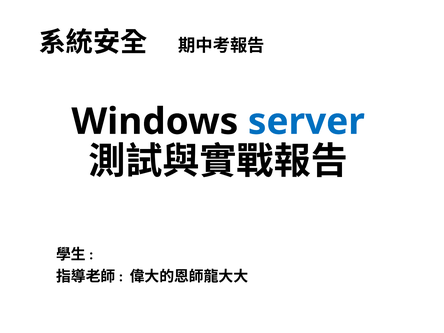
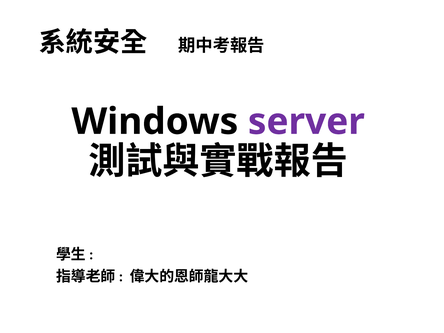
server colour: blue -> purple
